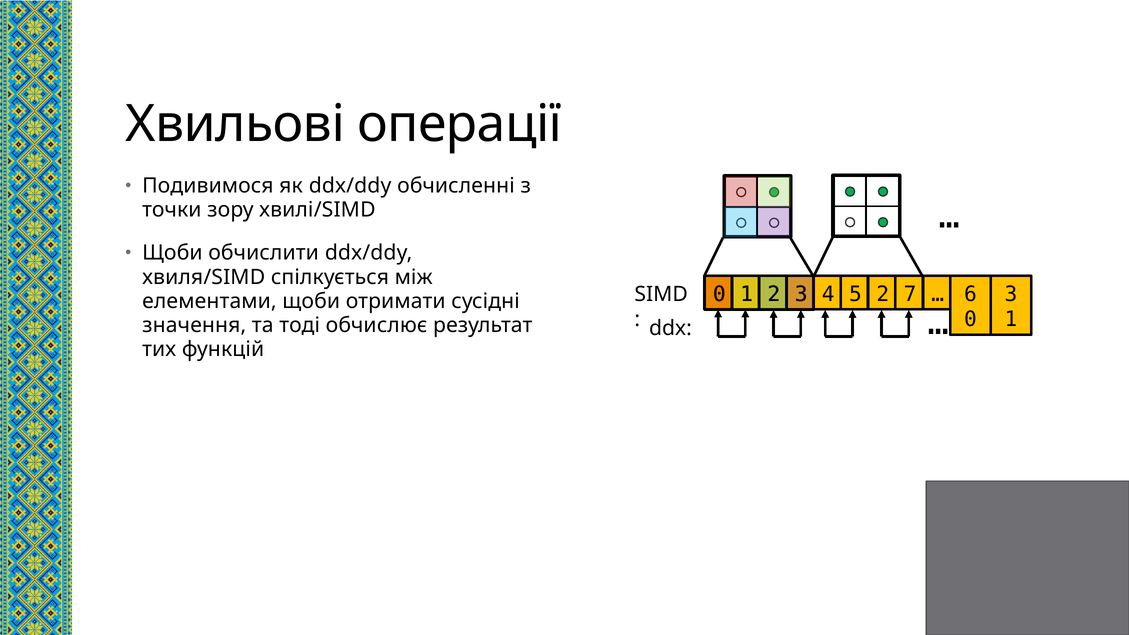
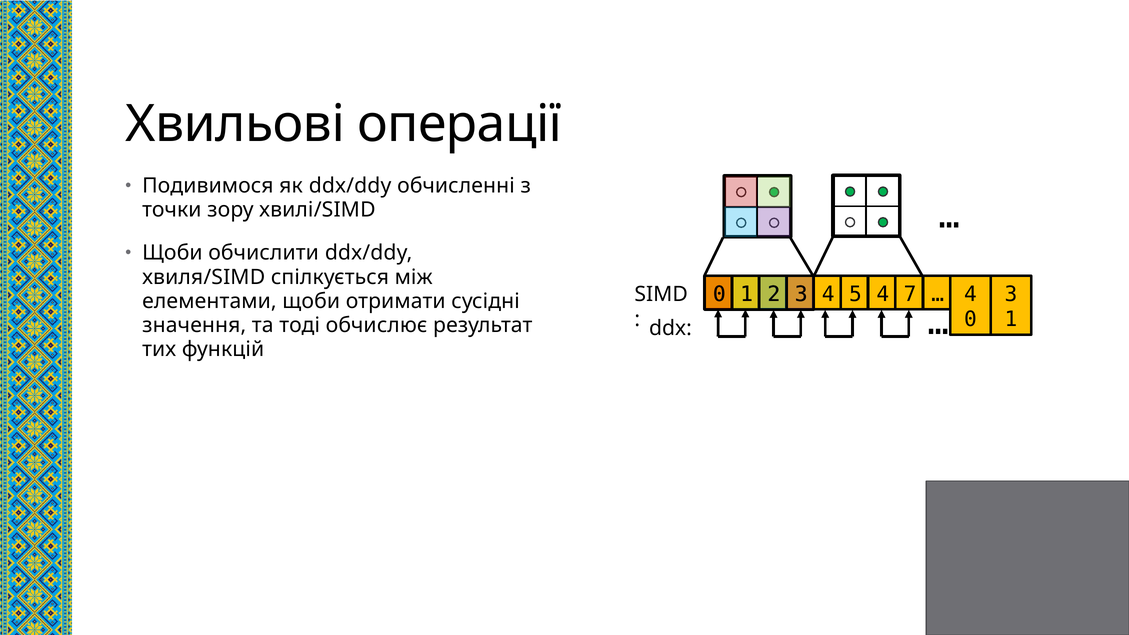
5 2: 2 -> 4
6 at (970, 294): 6 -> 4
